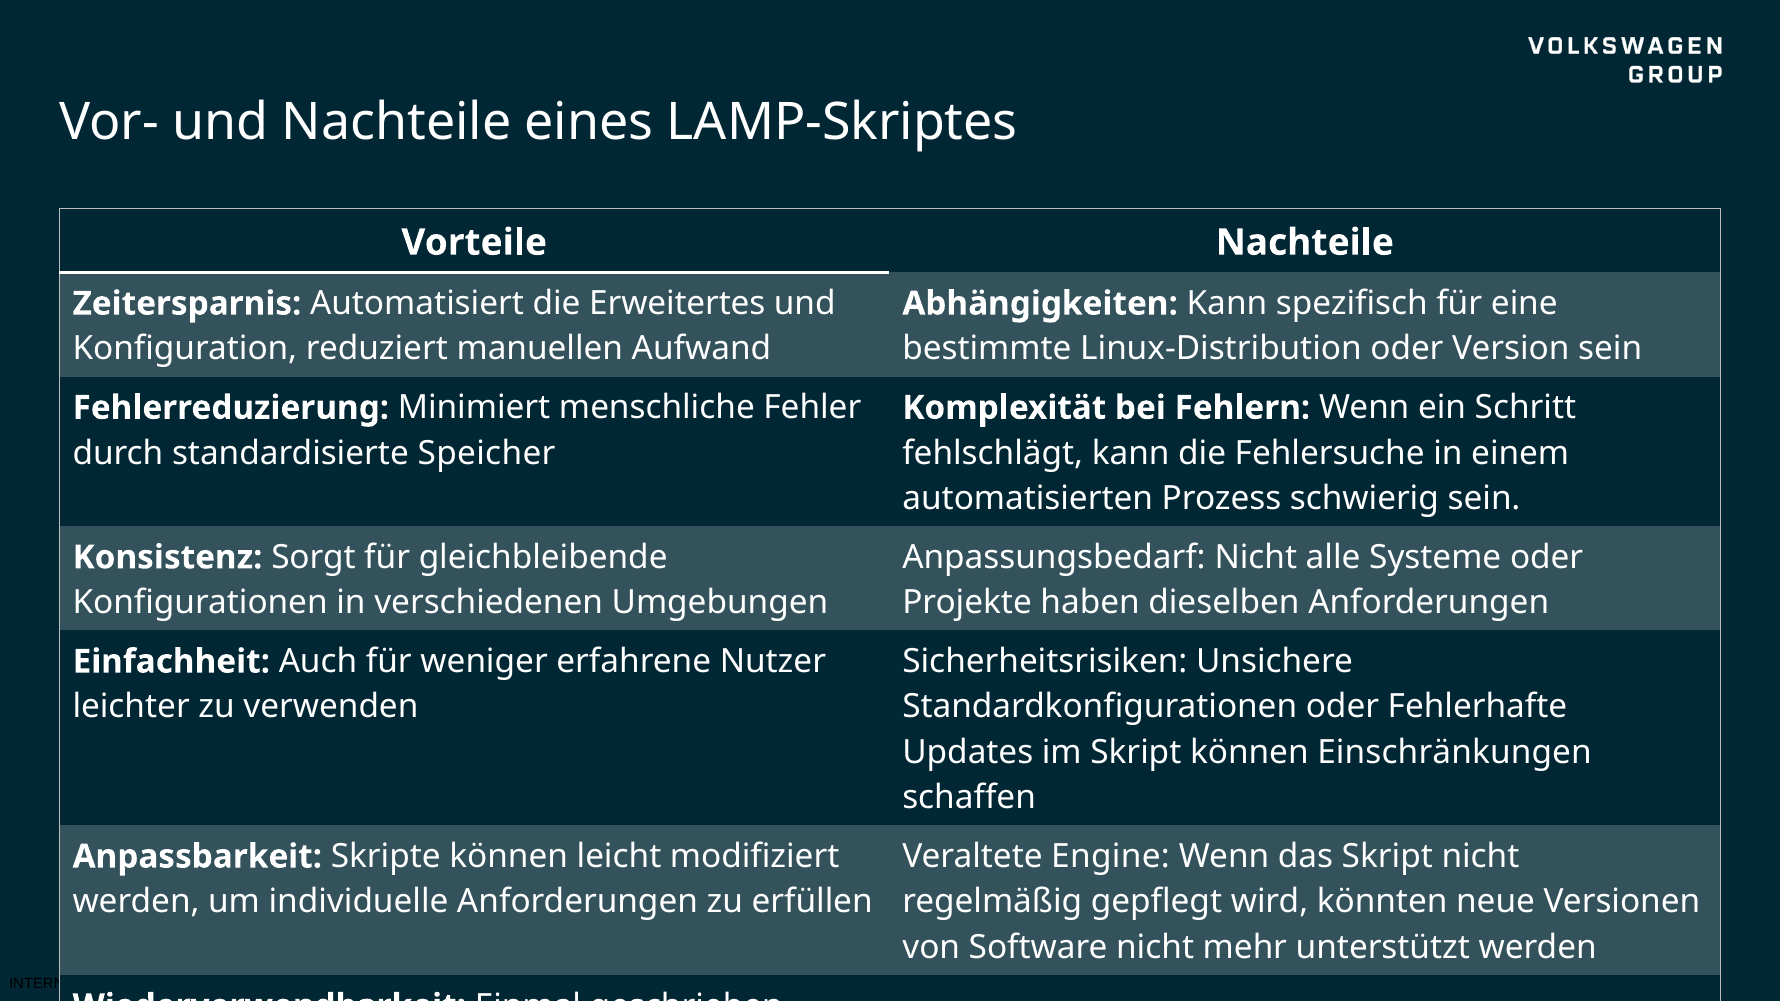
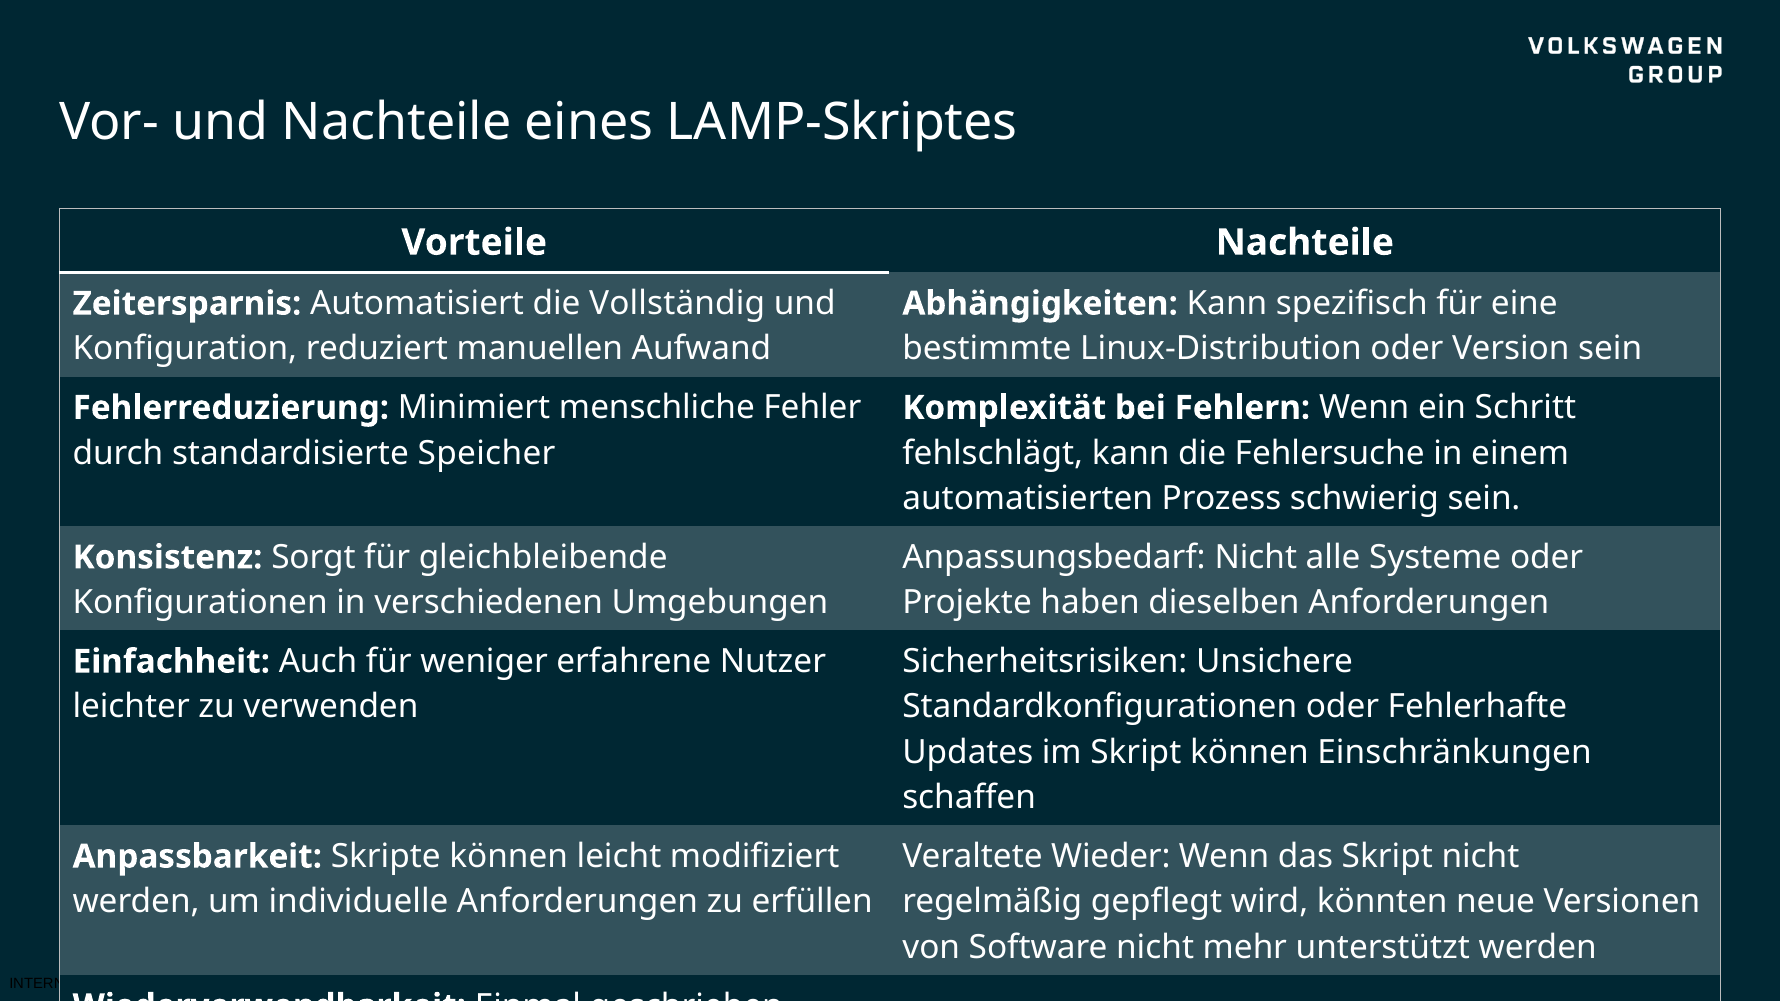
Erweitertes: Erweitertes -> Vollständig
Veraltete Engine: Engine -> Wieder
